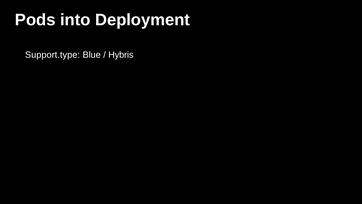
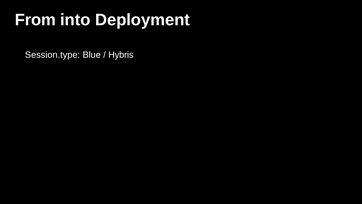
Pods: Pods -> From
Support.type: Support.type -> Session.type
